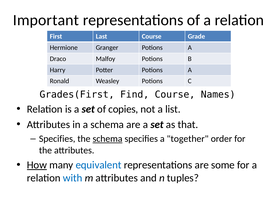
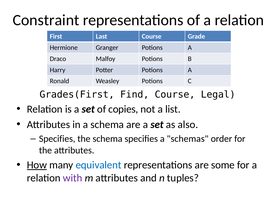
Important: Important -> Constraint
Names: Names -> Legal
that: that -> also
schema at (108, 139) underline: present -> none
together: together -> schemas
with colour: blue -> purple
